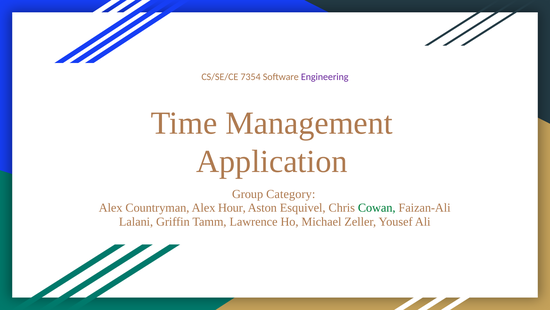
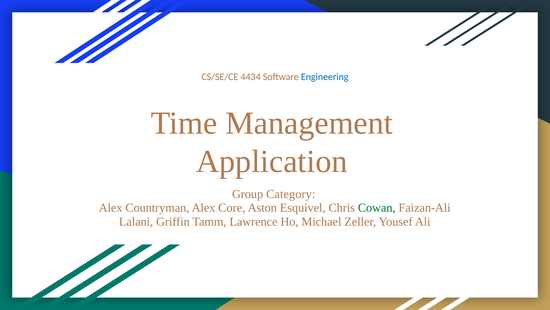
7354: 7354 -> 4434
Engineering colour: purple -> blue
Hour: Hour -> Core
